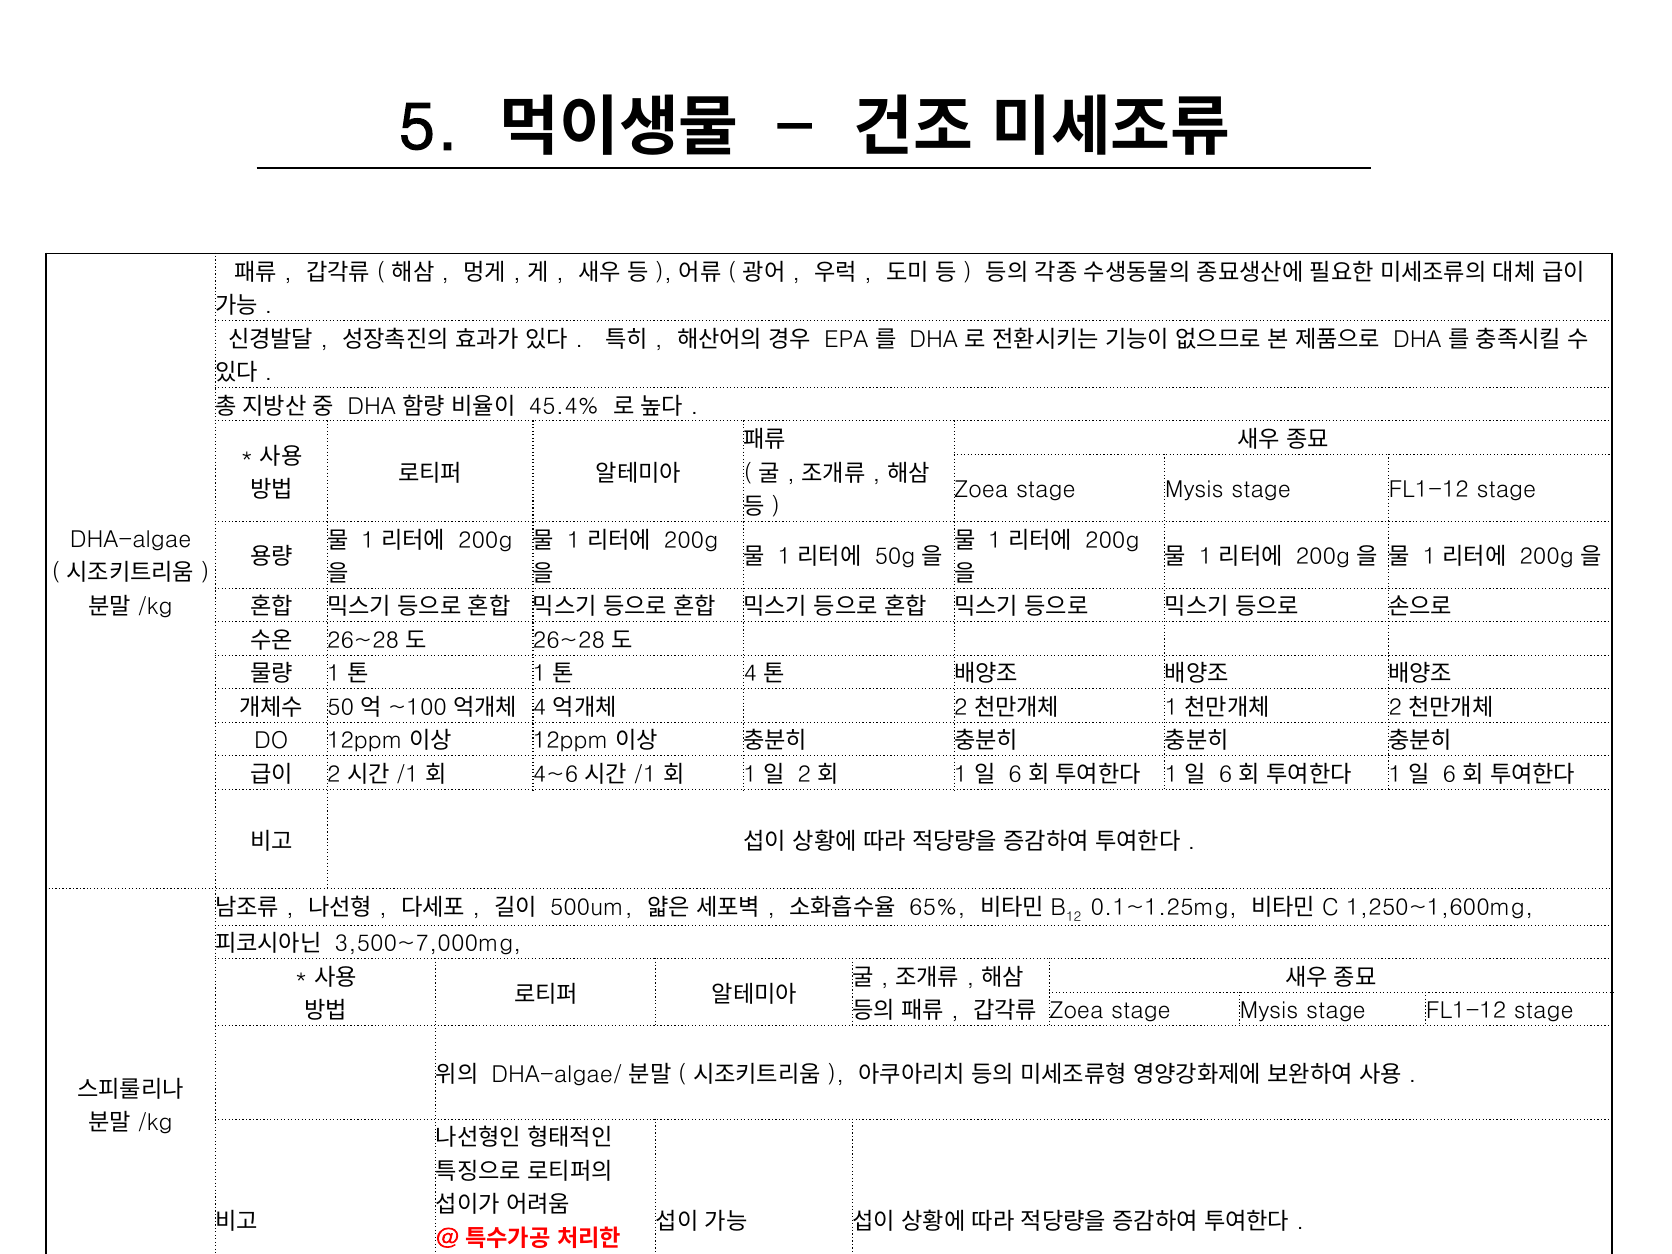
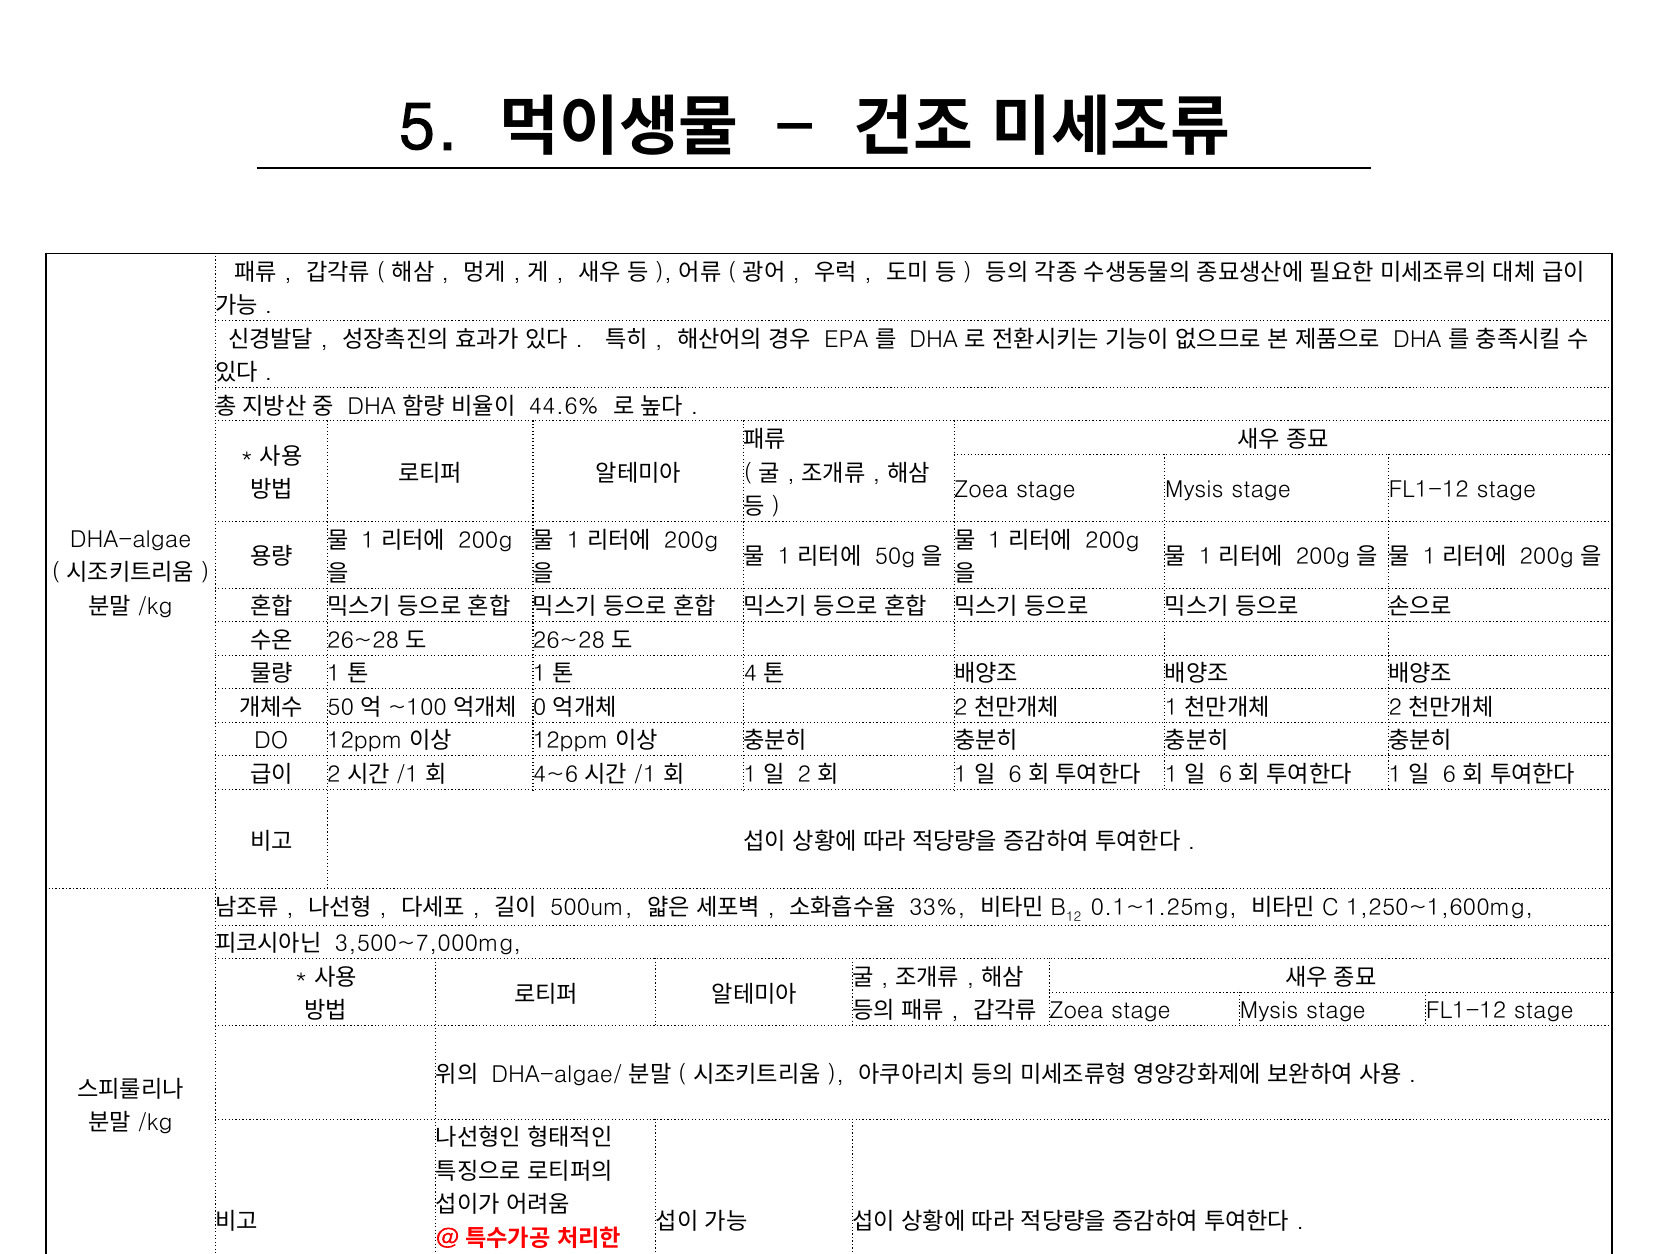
45.4%: 45.4% -> 44.6%
4 at (540, 708): 4 -> 0
65%: 65% -> 33%
